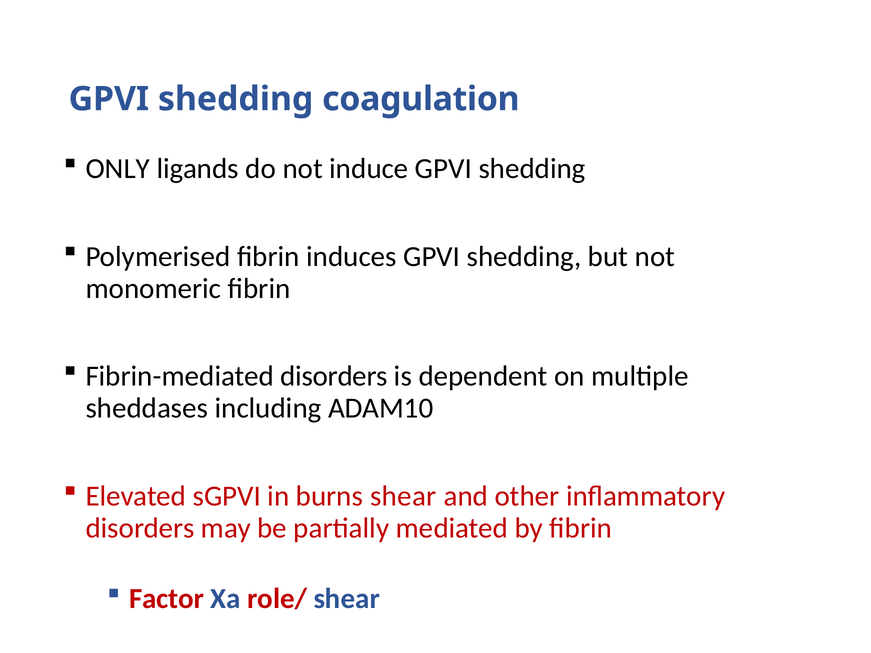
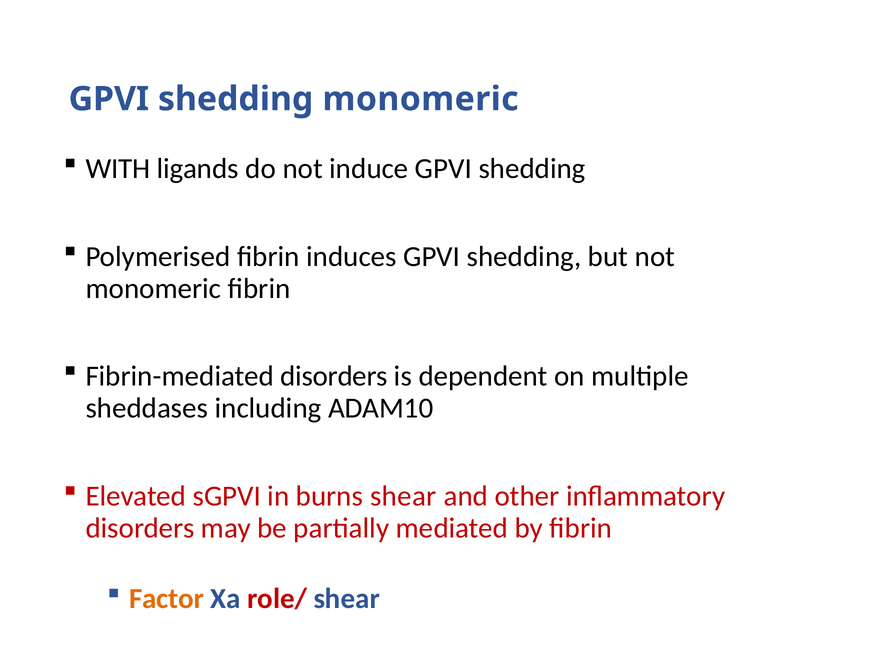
shedding coagulation: coagulation -> monomeric
ONLY: ONLY -> WITH
Factor colour: red -> orange
